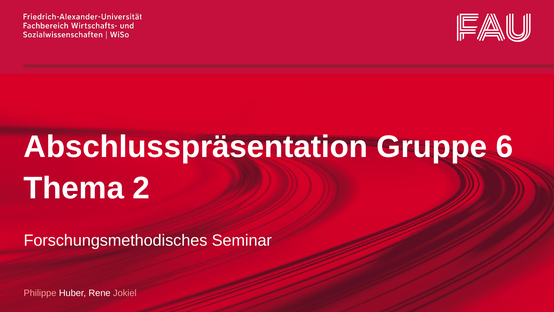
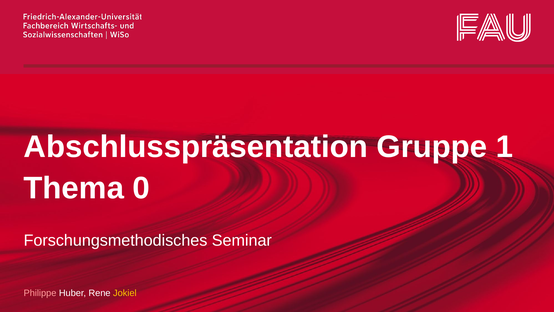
6: 6 -> 1
2: 2 -> 0
Jokiel colour: pink -> yellow
